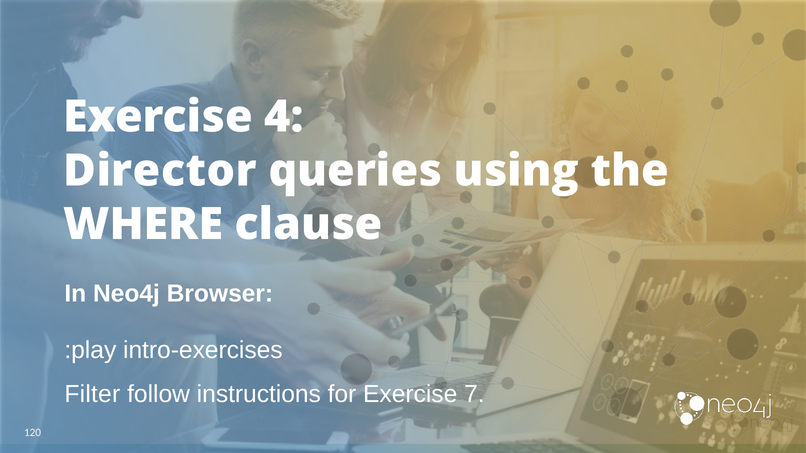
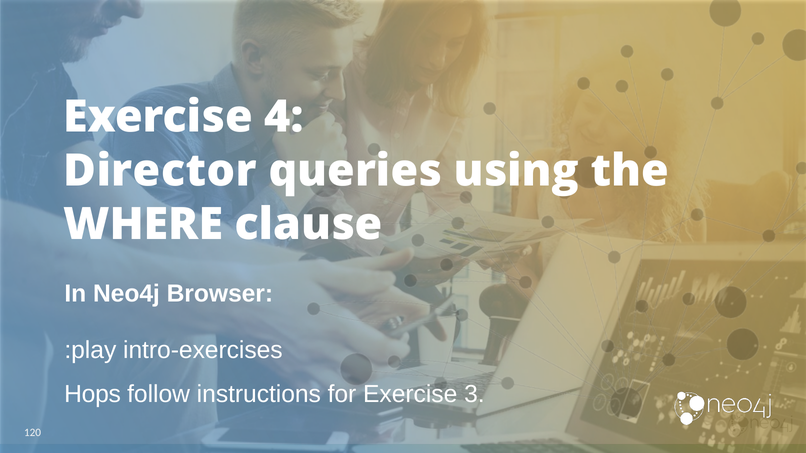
Filter: Filter -> Hops
7: 7 -> 3
